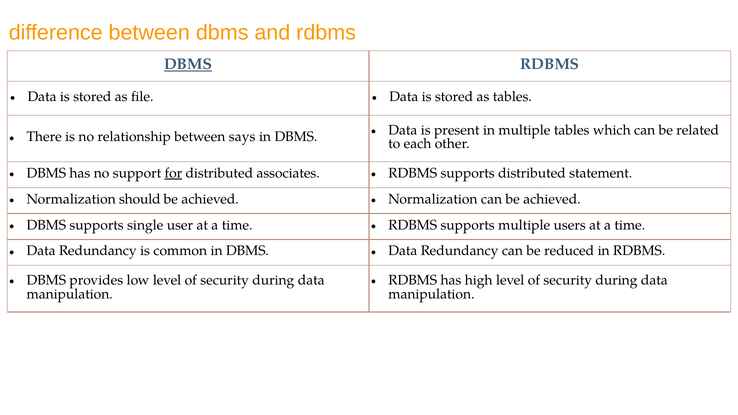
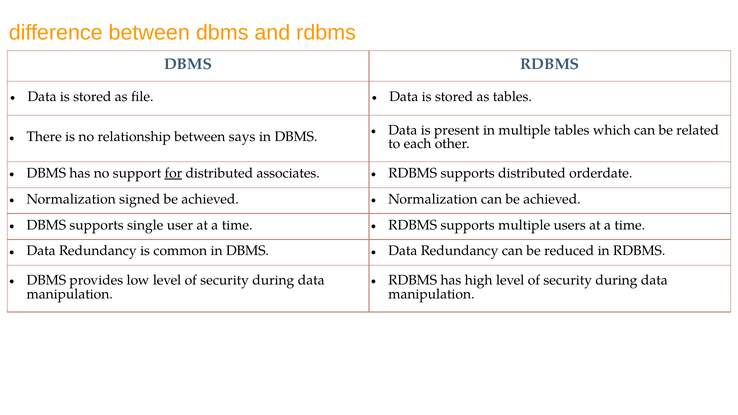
DBMS at (188, 64) underline: present -> none
statement: statement -> orderdate
should: should -> signed
